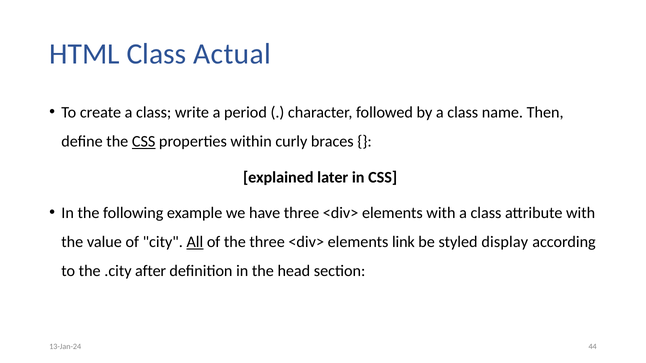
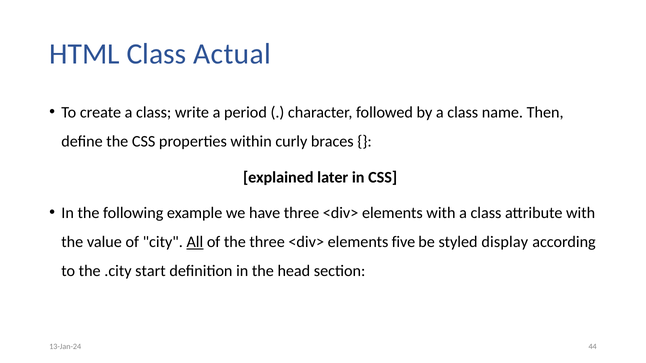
CSS at (144, 142) underline: present -> none
link: link -> five
after: after -> start
